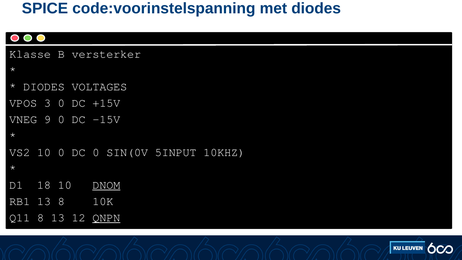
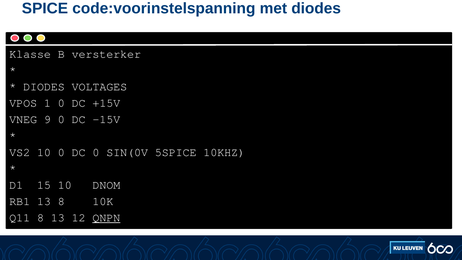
3: 3 -> 1
5INPUT: 5INPUT -> 5SPICE
18: 18 -> 15
DNOM underline: present -> none
